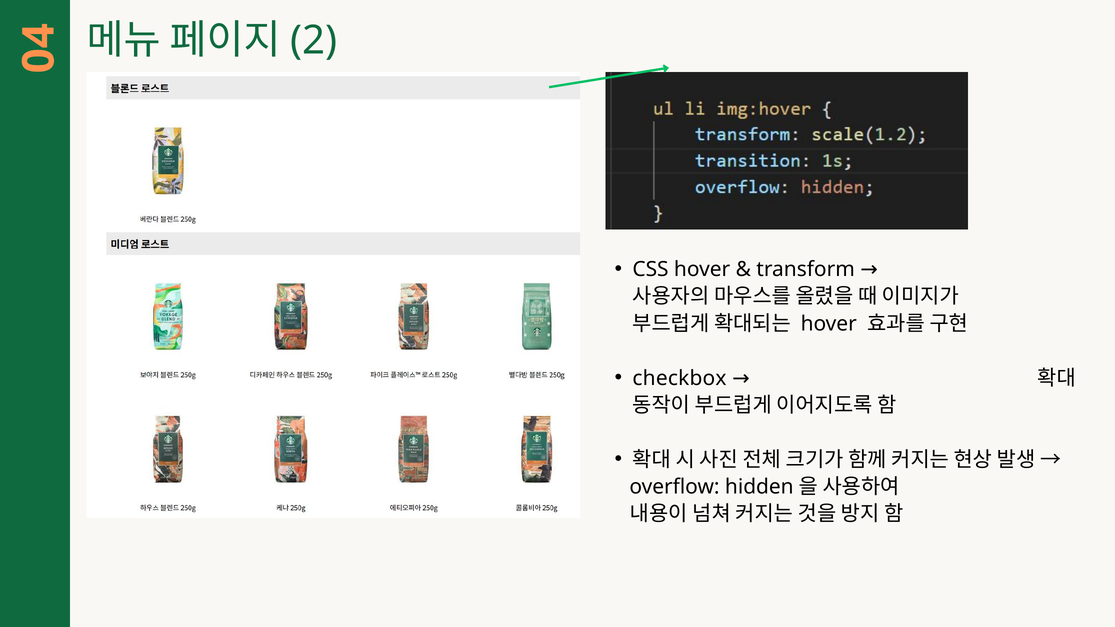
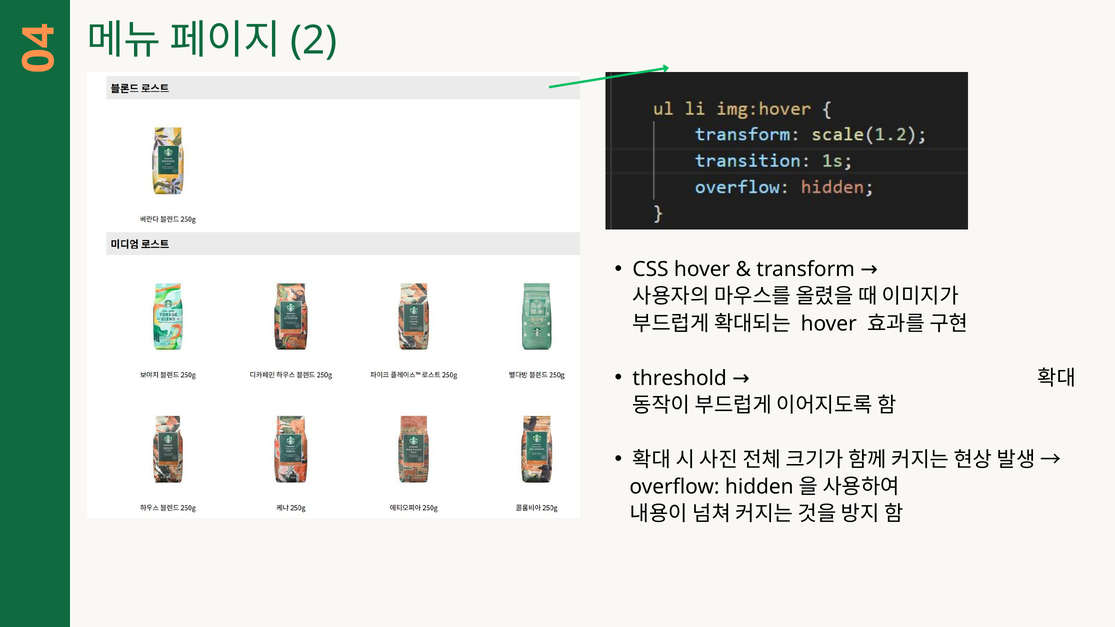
checkbox: checkbox -> threshold
